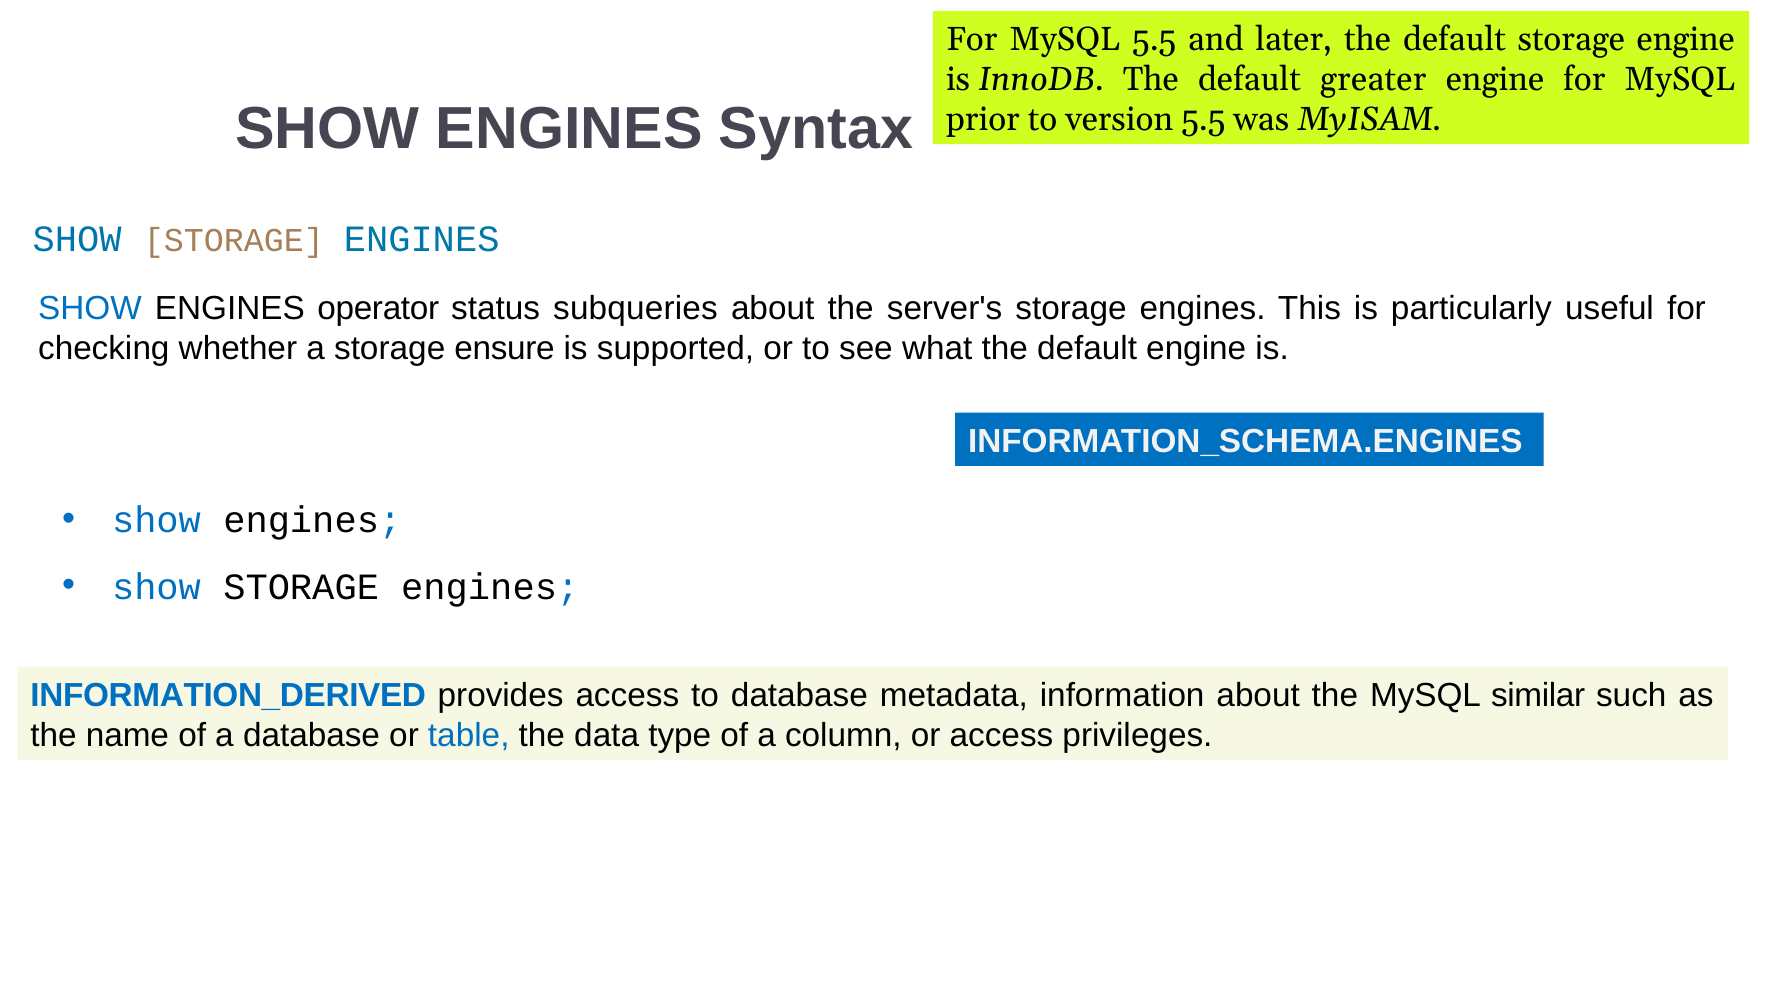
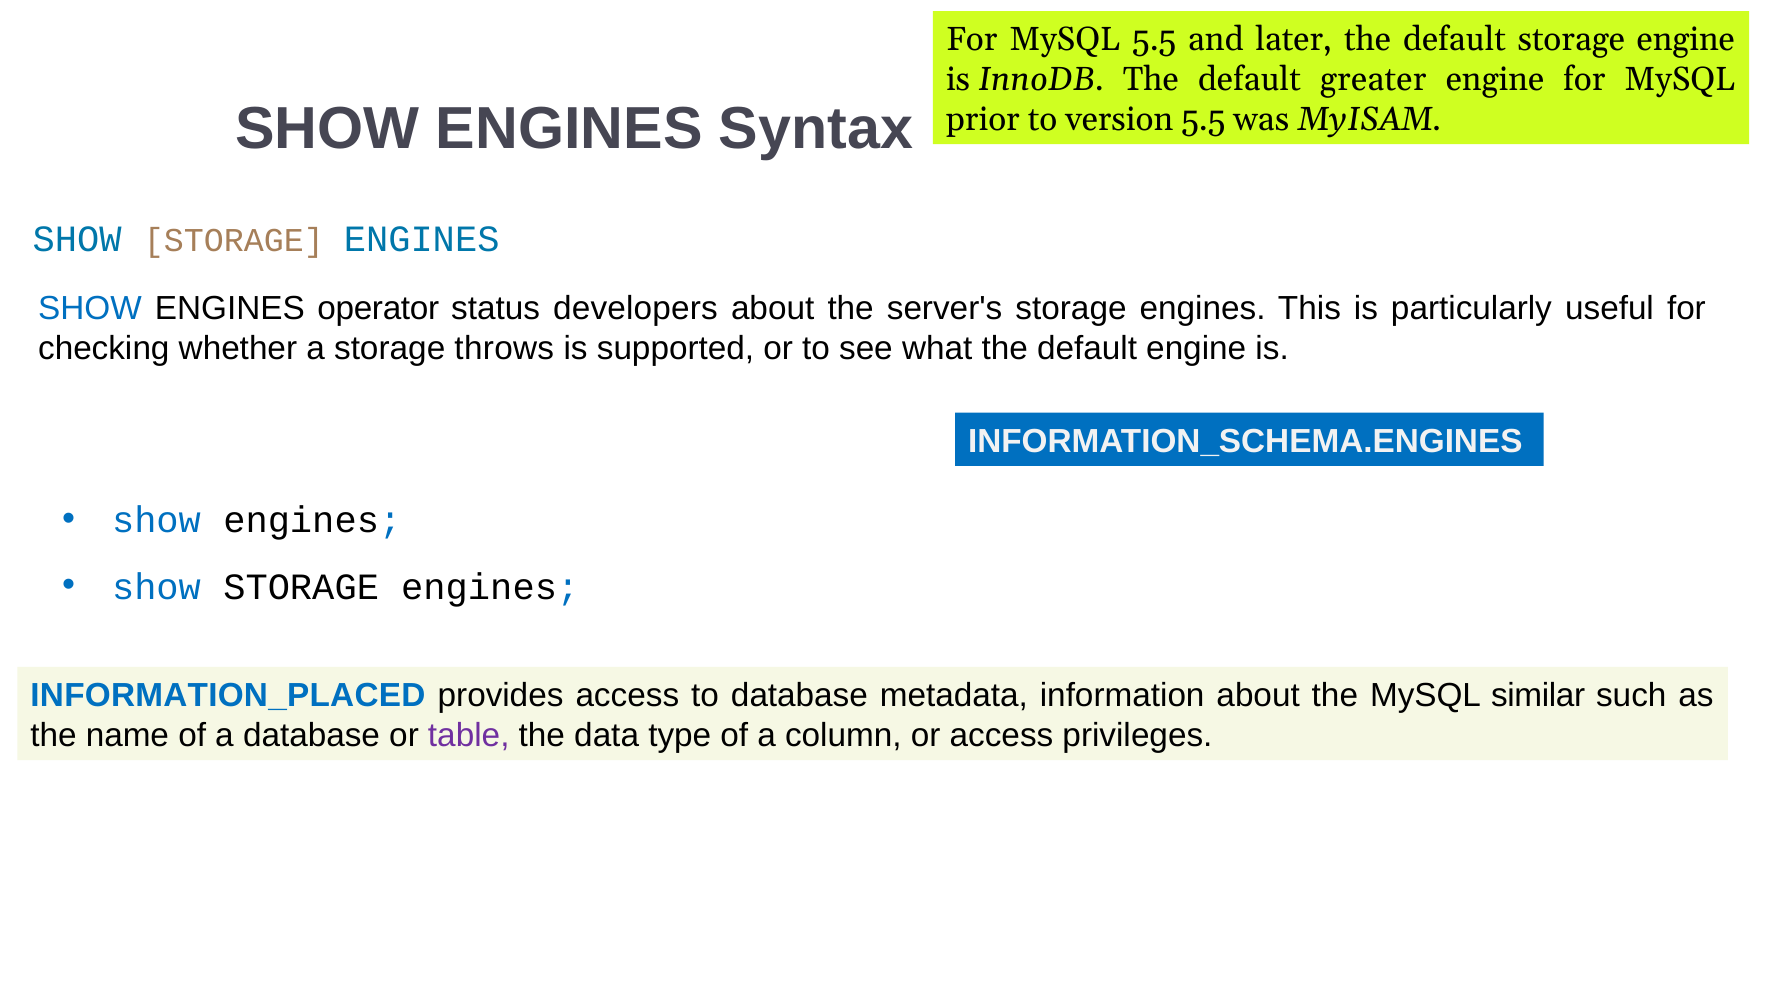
subqueries: subqueries -> developers
ensure: ensure -> throws
INFORMATION_DERIVED: INFORMATION_DERIVED -> INFORMATION_PLACED
table colour: blue -> purple
